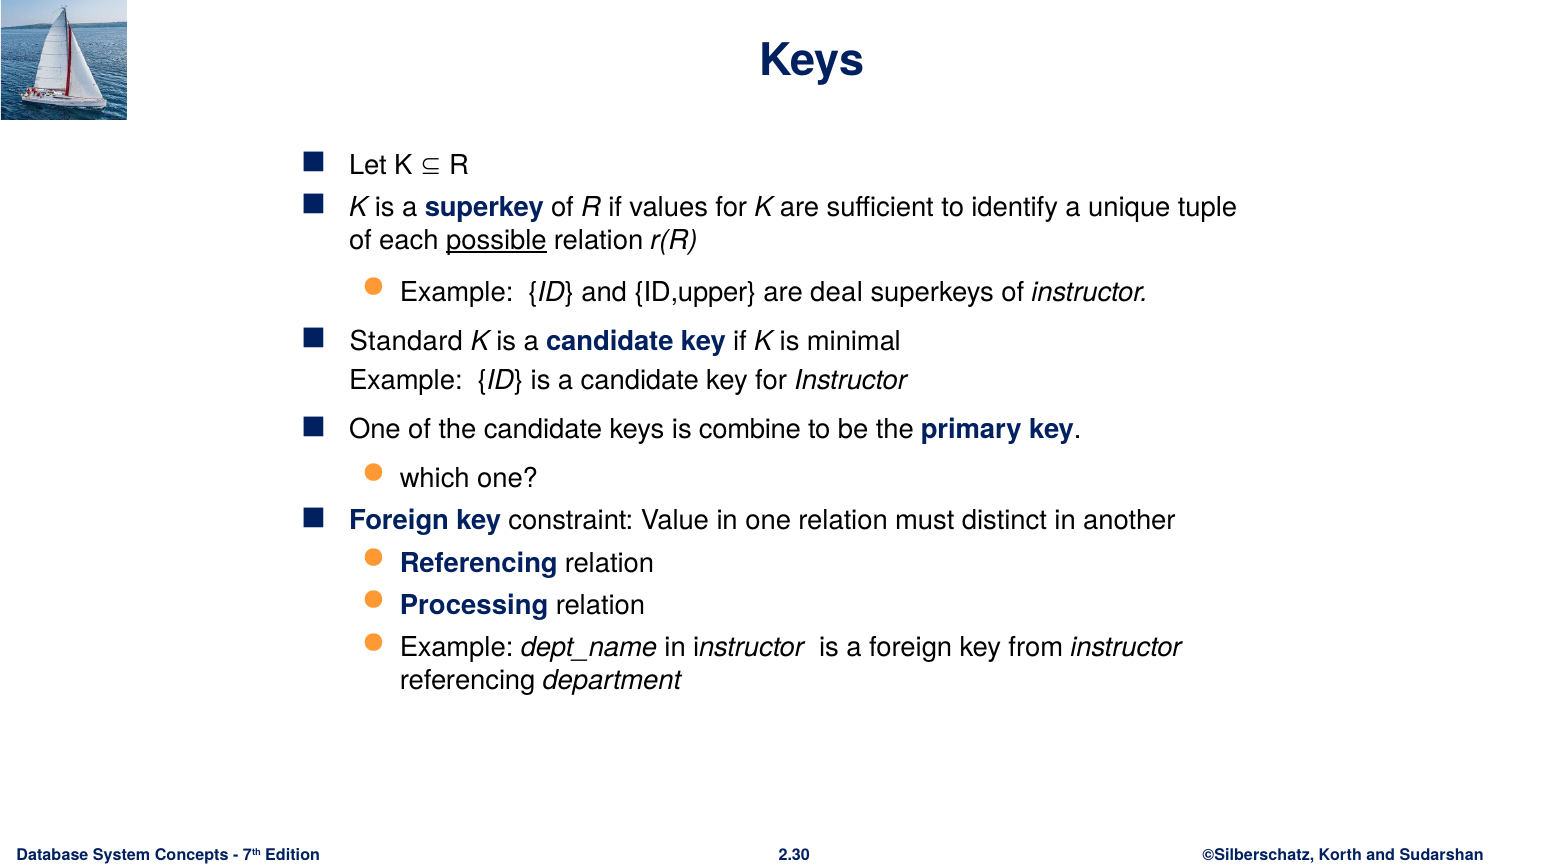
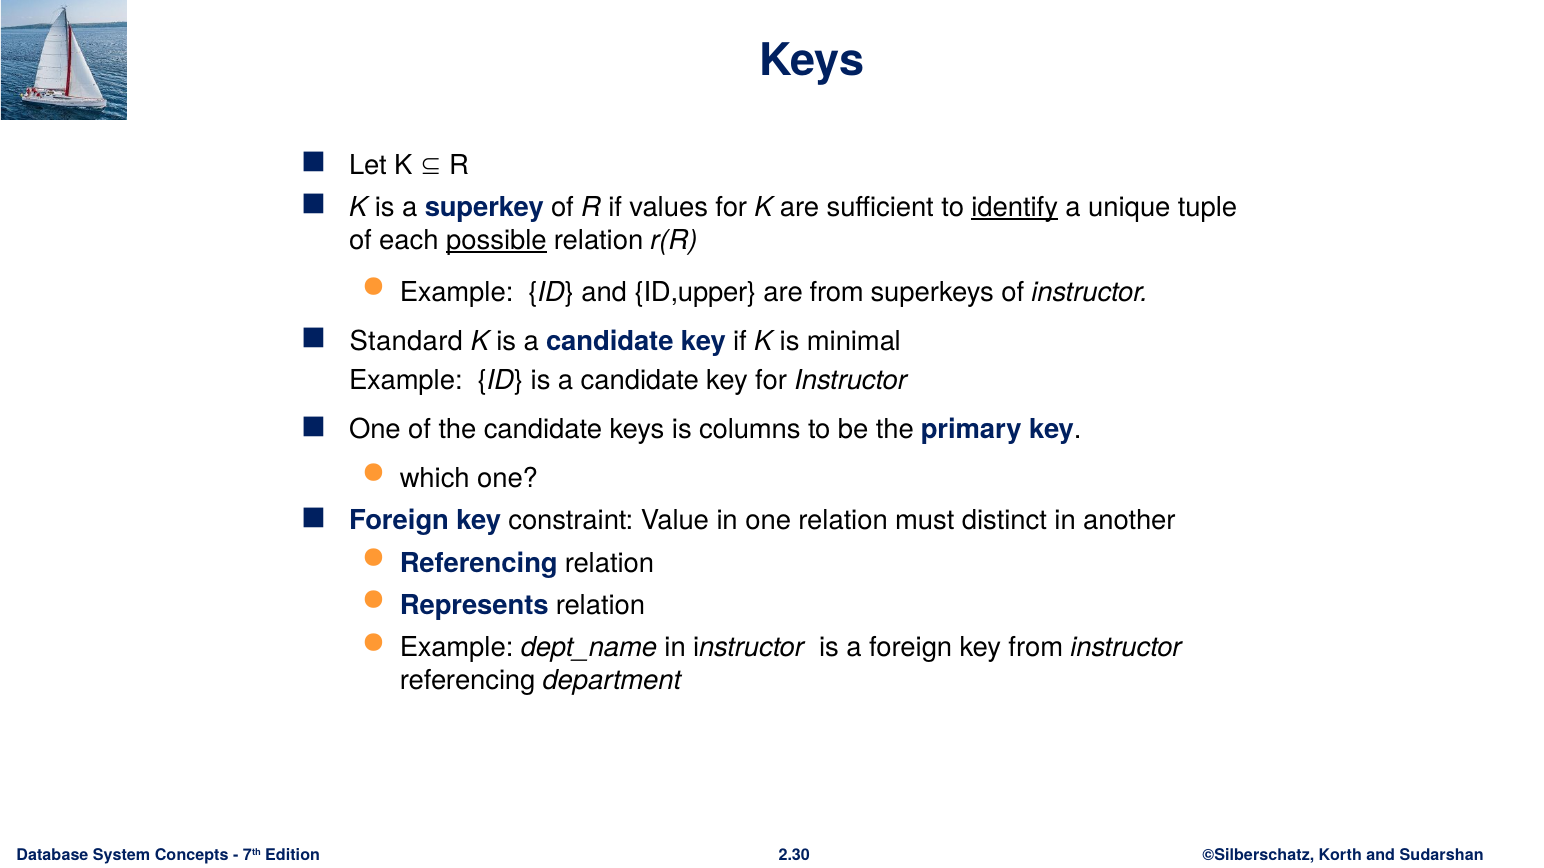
identify underline: none -> present
are deal: deal -> from
combine: combine -> columns
Processing: Processing -> Represents
